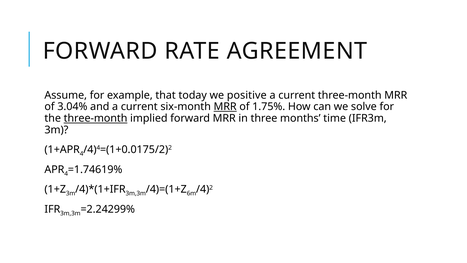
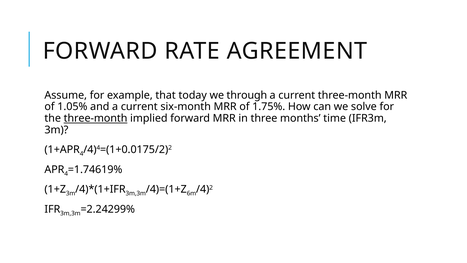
positive: positive -> through
3.04%: 3.04% -> 1.05%
MRR at (225, 107) underline: present -> none
